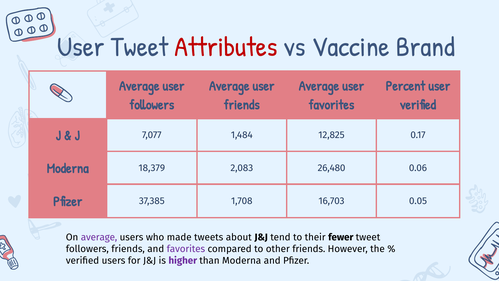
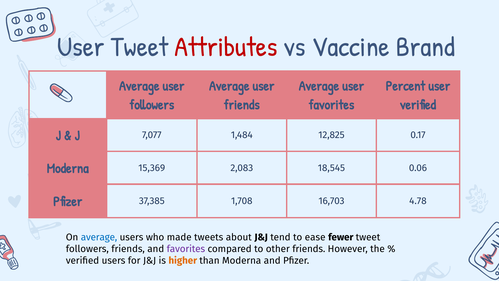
18,379: 18,379 -> 15,369
26,480: 26,480 -> 18,545
0.05: 0.05 -> 4.78
average at (99, 237) colour: purple -> blue
their: their -> ease
higher colour: purple -> orange
